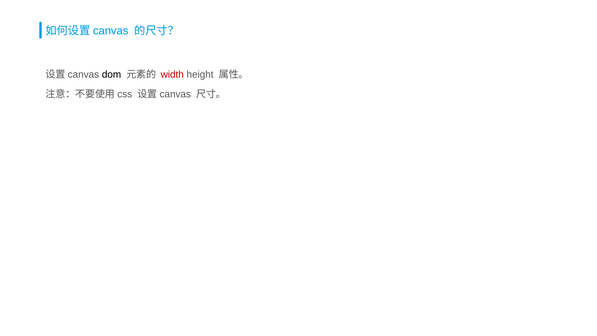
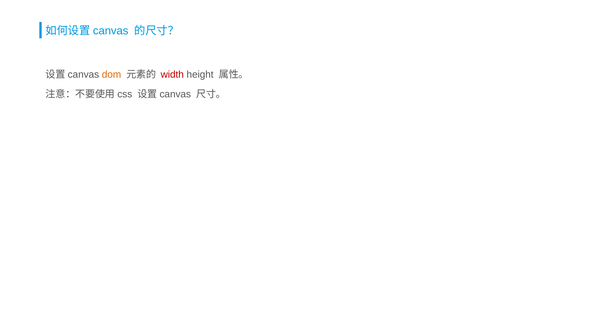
dom colour: black -> orange
